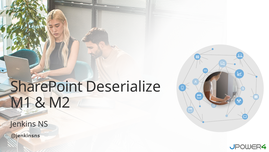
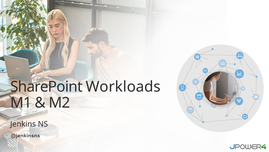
Deserialize: Deserialize -> Workloads
